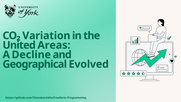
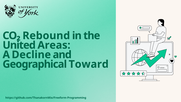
Variation: Variation -> Rebound
Evolved: Evolved -> Toward
